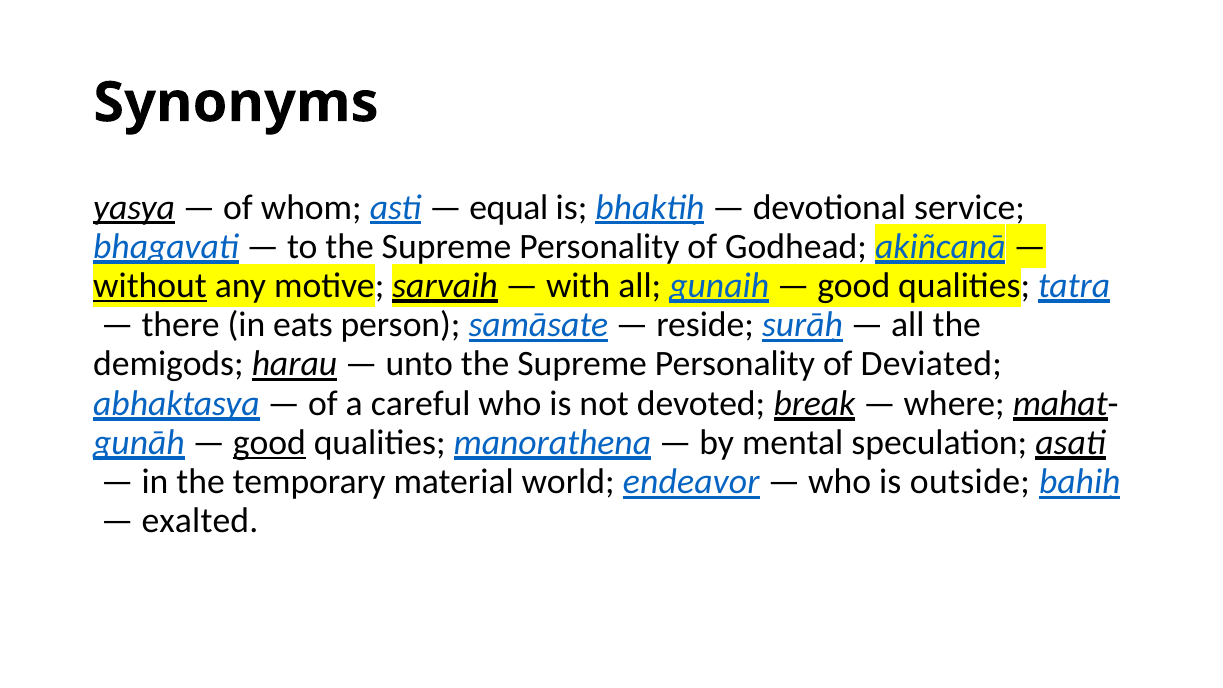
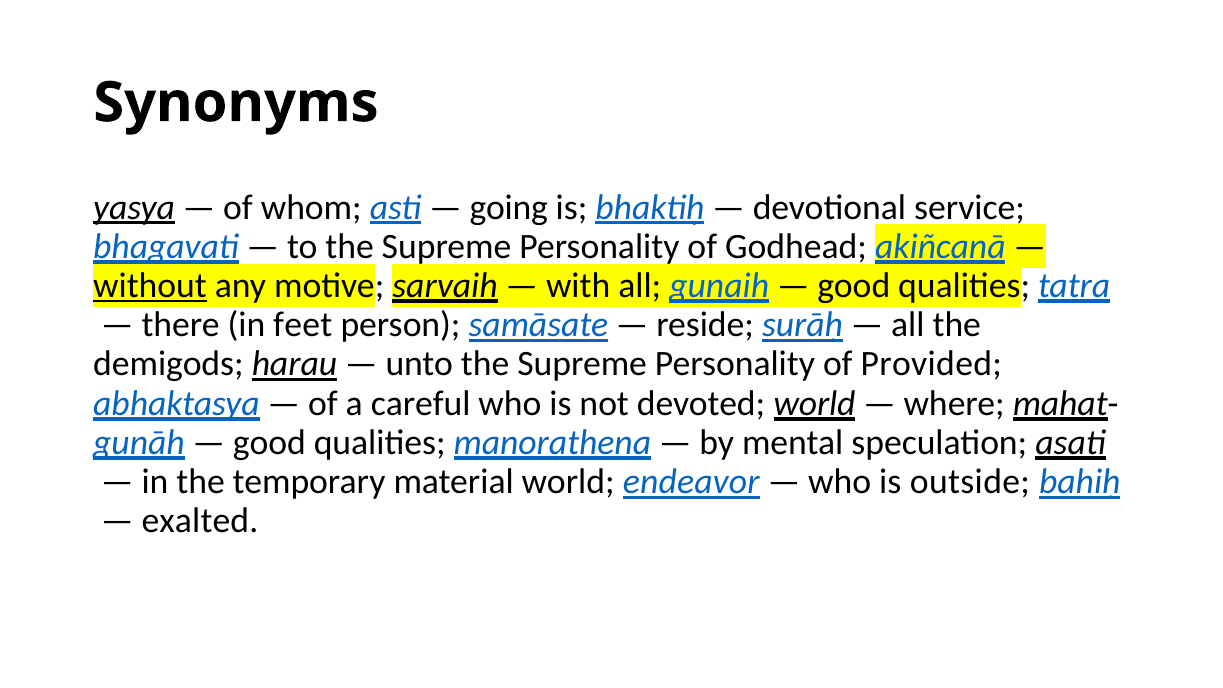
equal: equal -> going
eats: eats -> feet
Deviated: Deviated -> Provided
devoted break: break -> world
good at (269, 443) underline: present -> none
